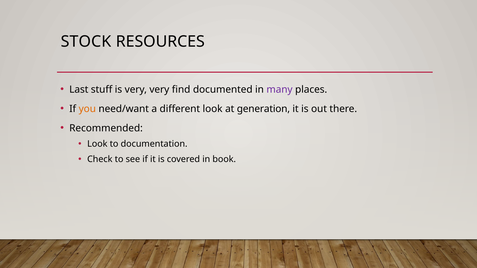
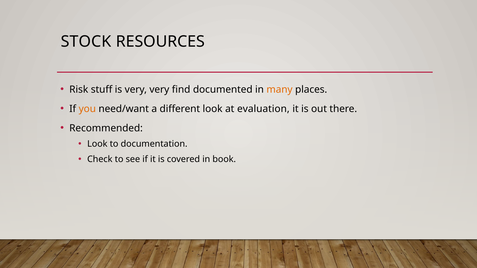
Last: Last -> Risk
many colour: purple -> orange
generation: generation -> evaluation
